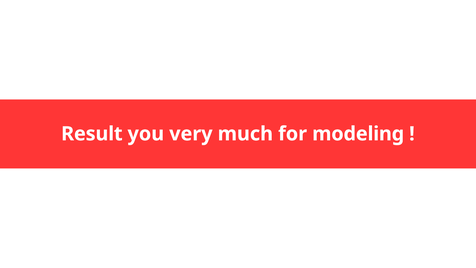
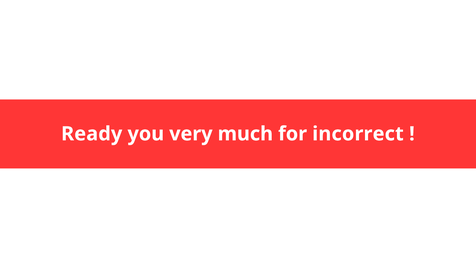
Result: Result -> Ready
modeling: modeling -> incorrect
